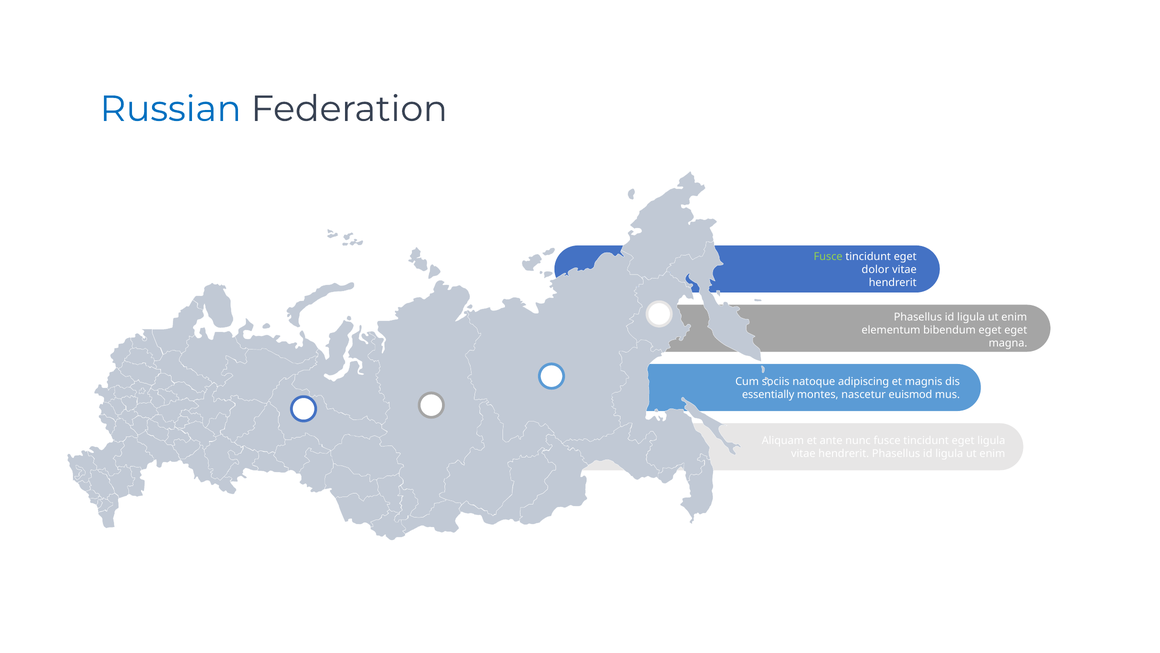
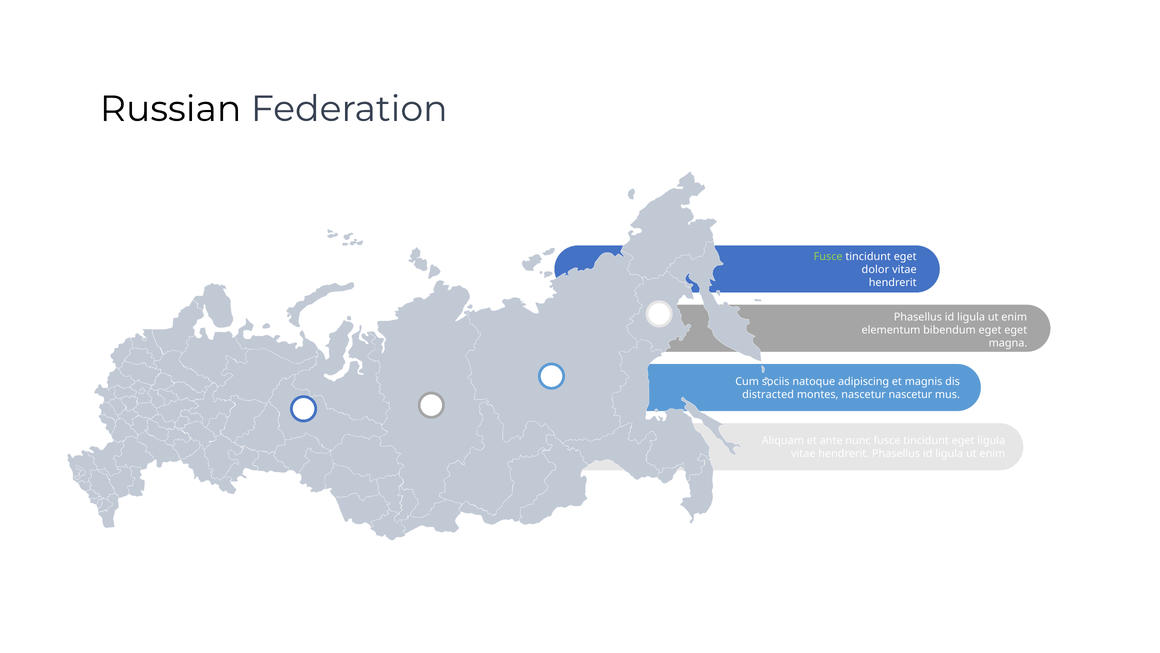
Russian colour: blue -> black
essentially: essentially -> distracted
nascetur euismod: euismod -> nascetur
